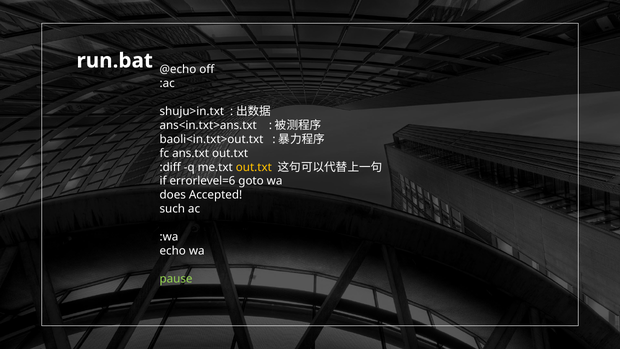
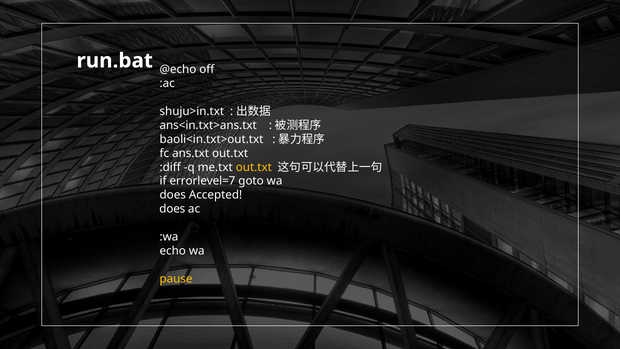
errorlevel=6: errorlevel=6 -> errorlevel=7
such at (172, 209): such -> does
pause colour: light green -> yellow
